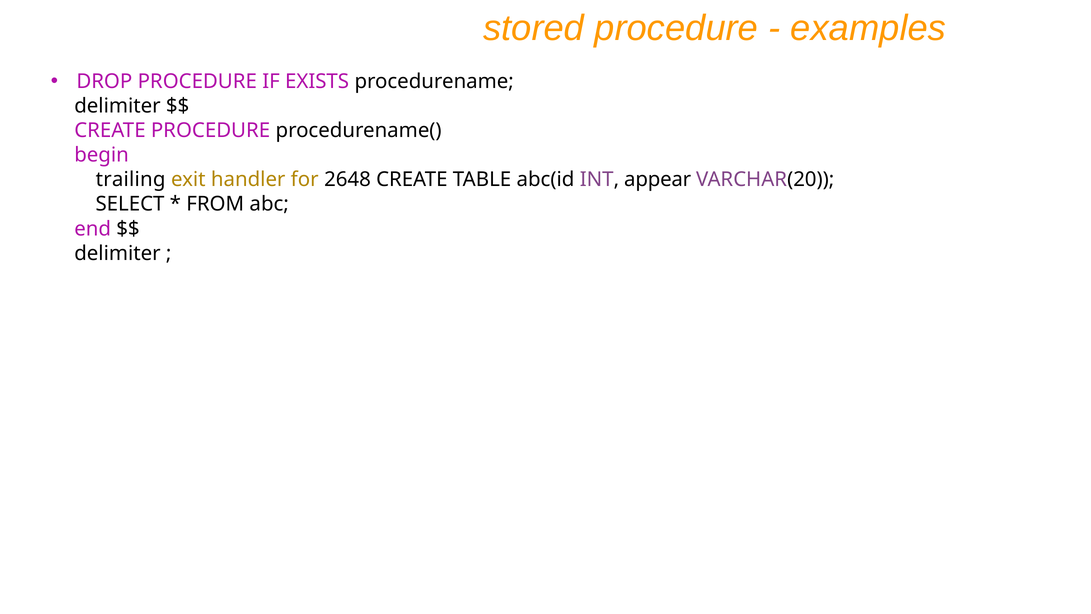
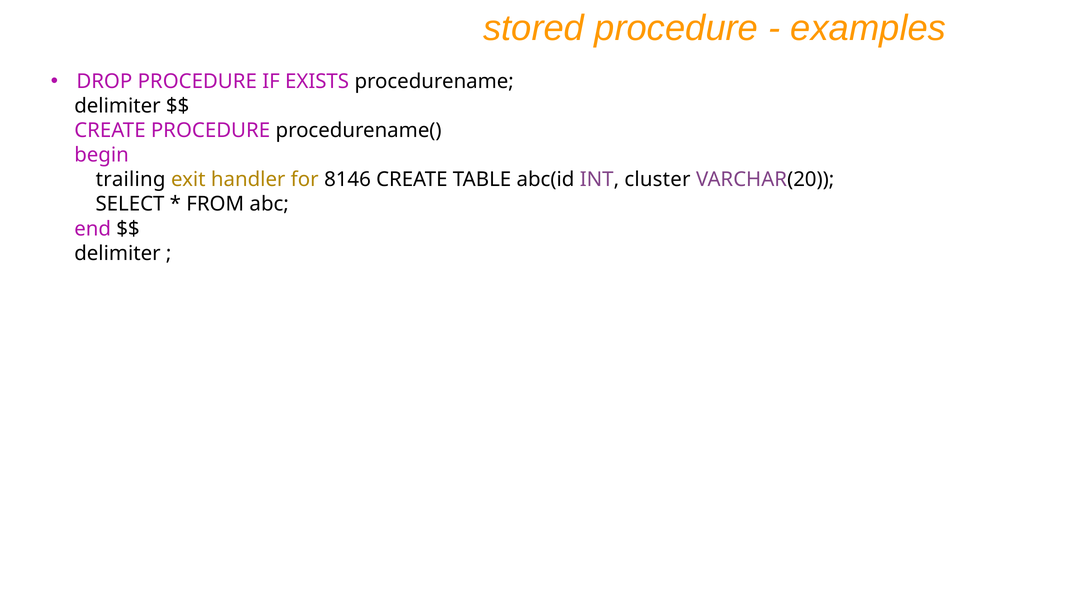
2648: 2648 -> 8146
appear: appear -> cluster
